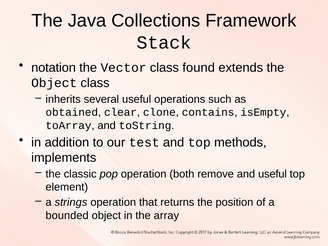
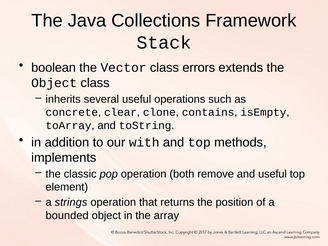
notation: notation -> boolean
found: found -> errors
obtained: obtained -> concrete
test: test -> with
